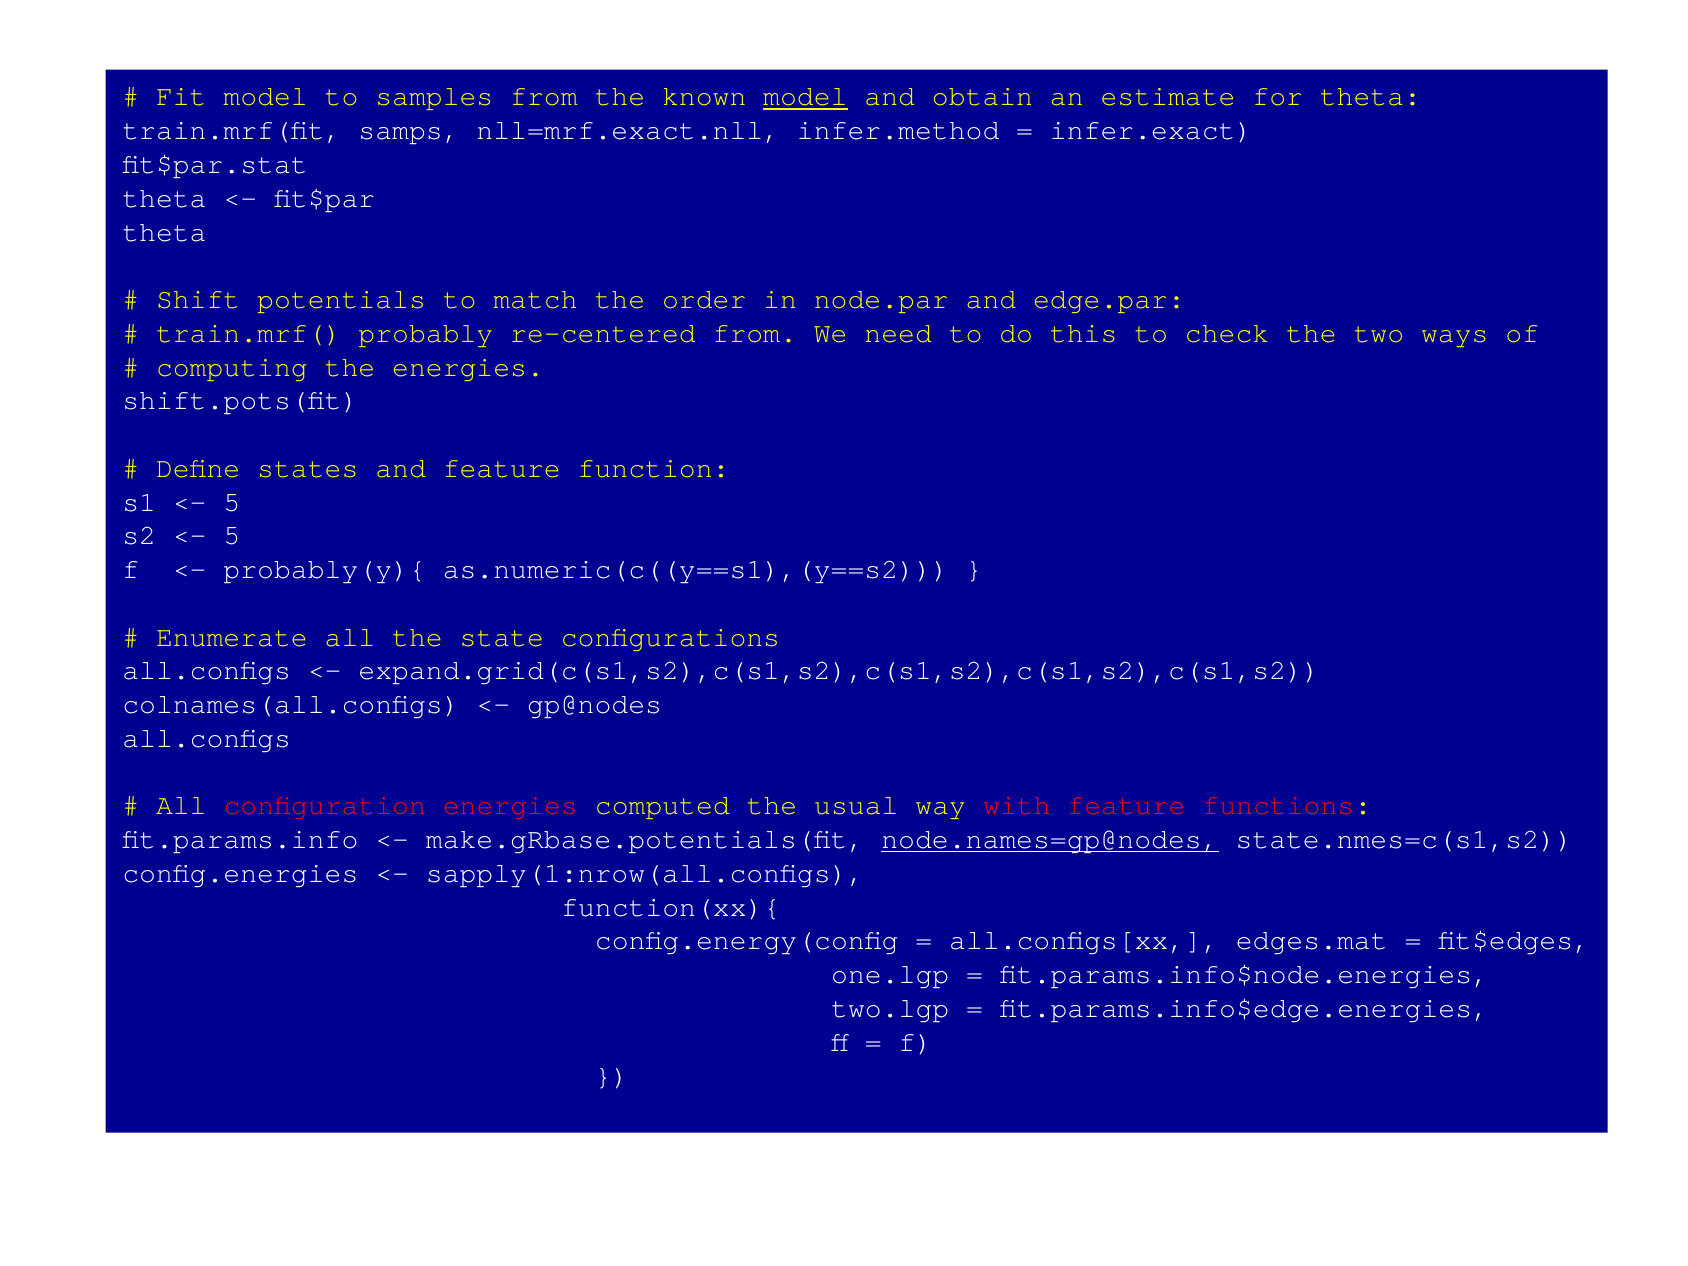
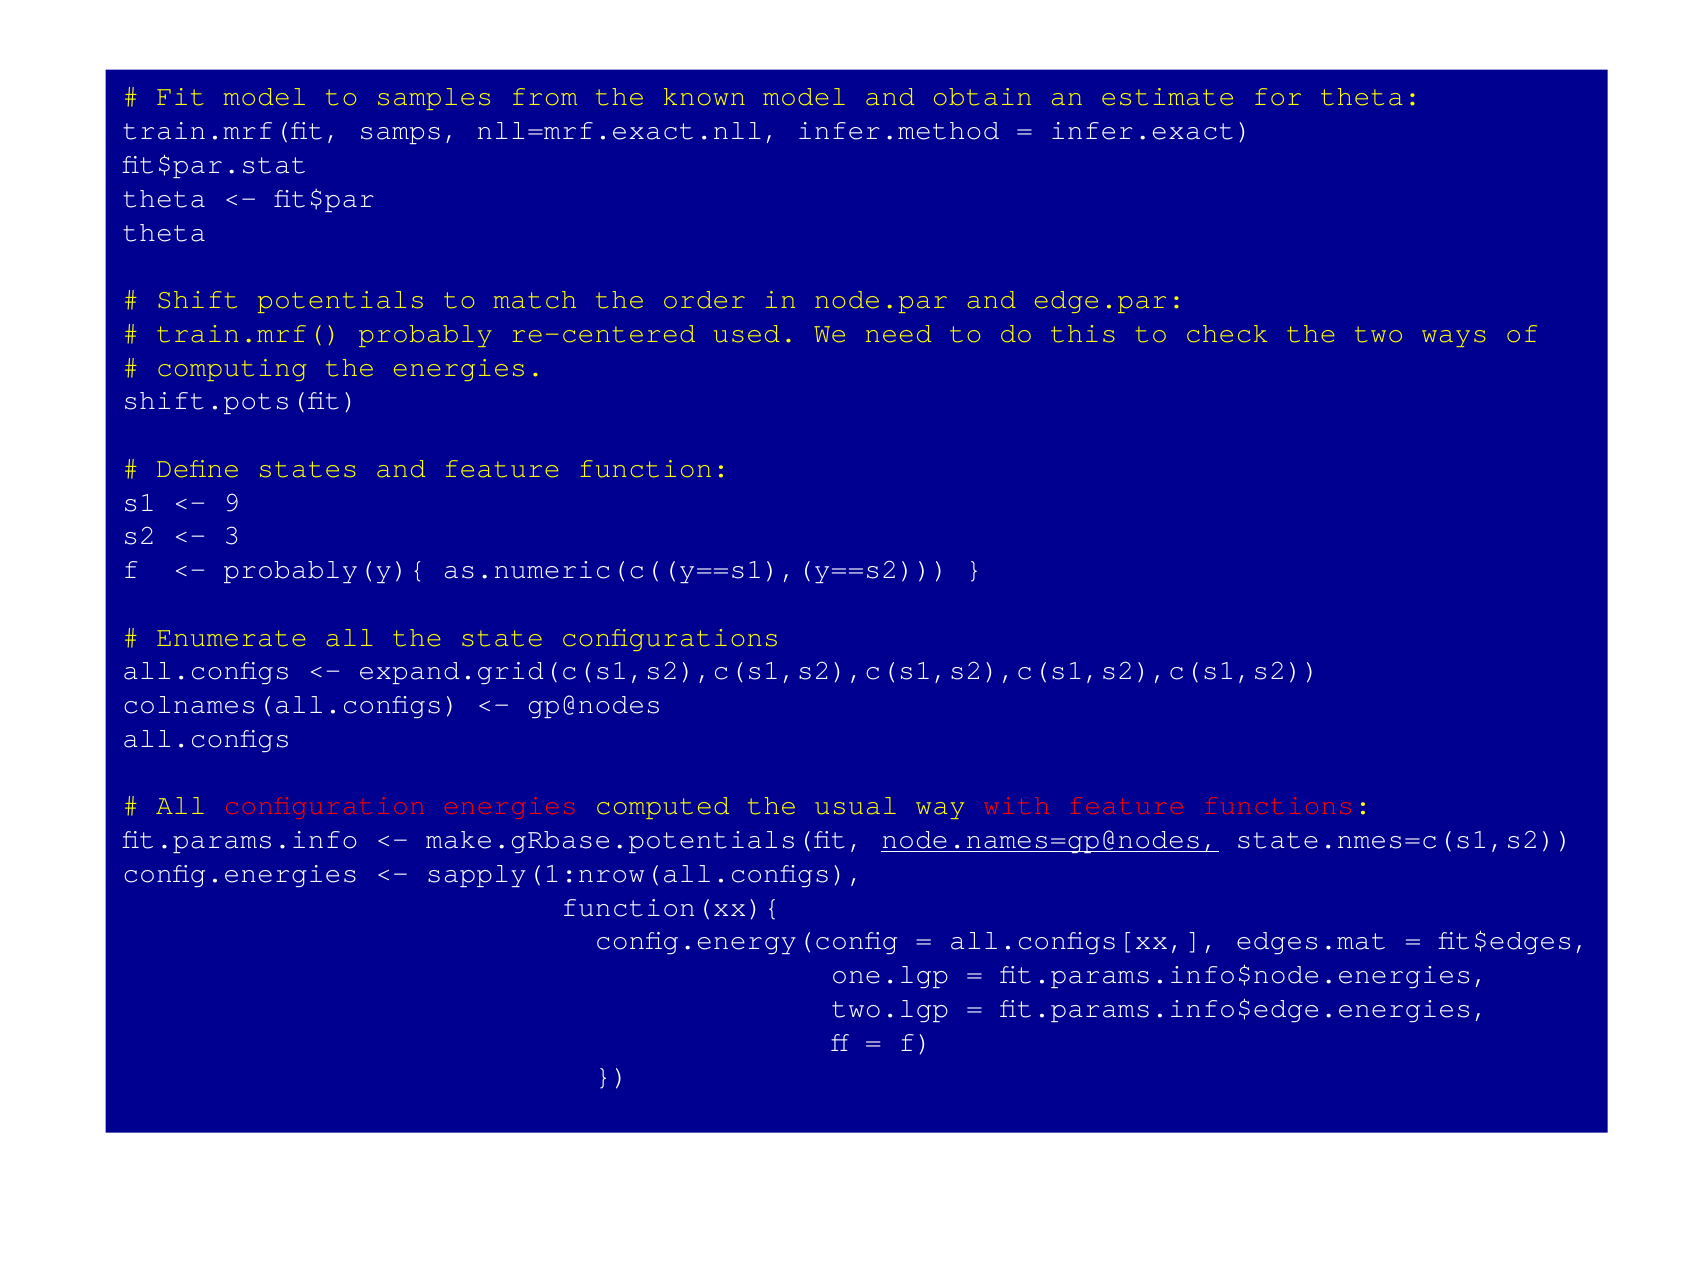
model at (805, 97) underline: present -> none
re-centered from: from -> used
5 at (232, 502): 5 -> 9
5 at (232, 536): 5 -> 3
